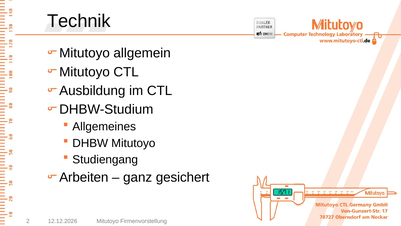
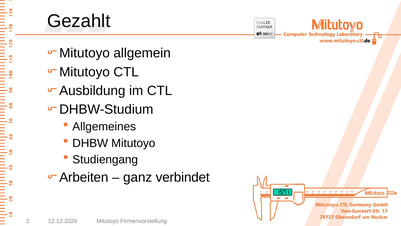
Technik: Technik -> Gezahlt
gesichert: gesichert -> verbindet
